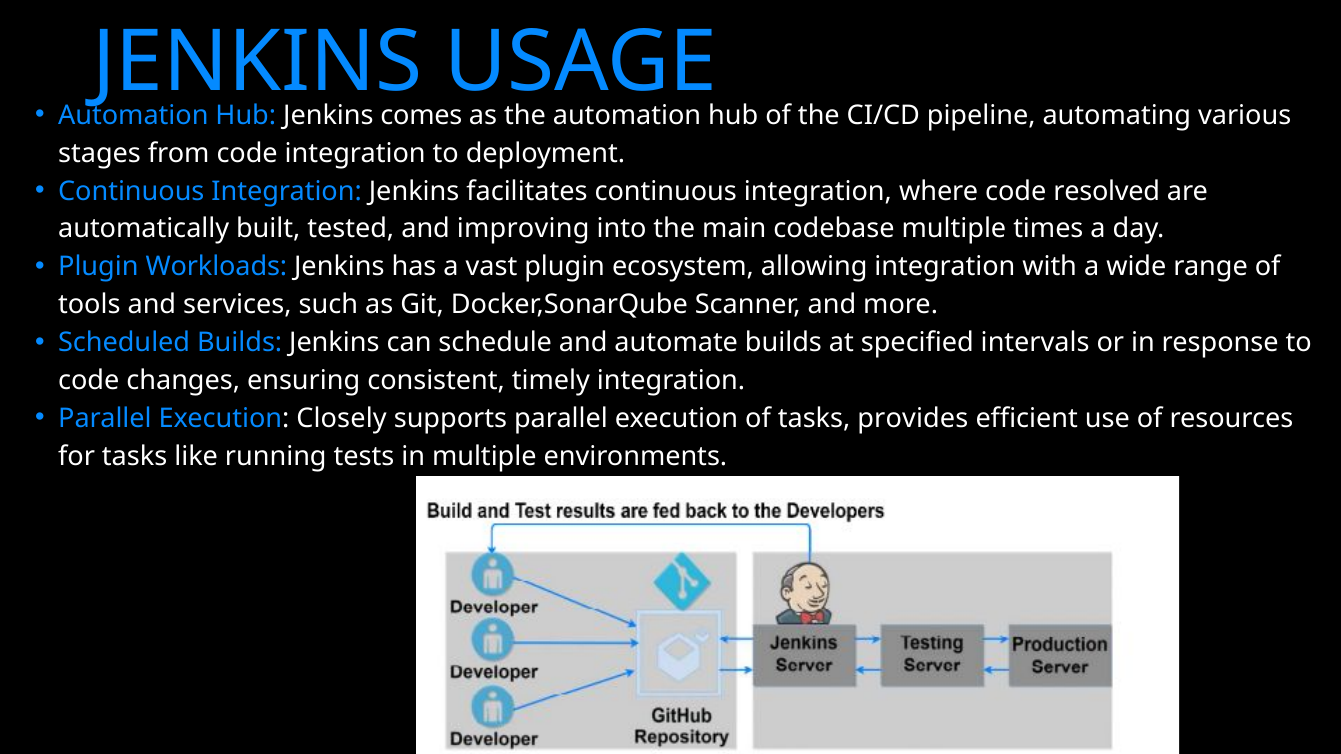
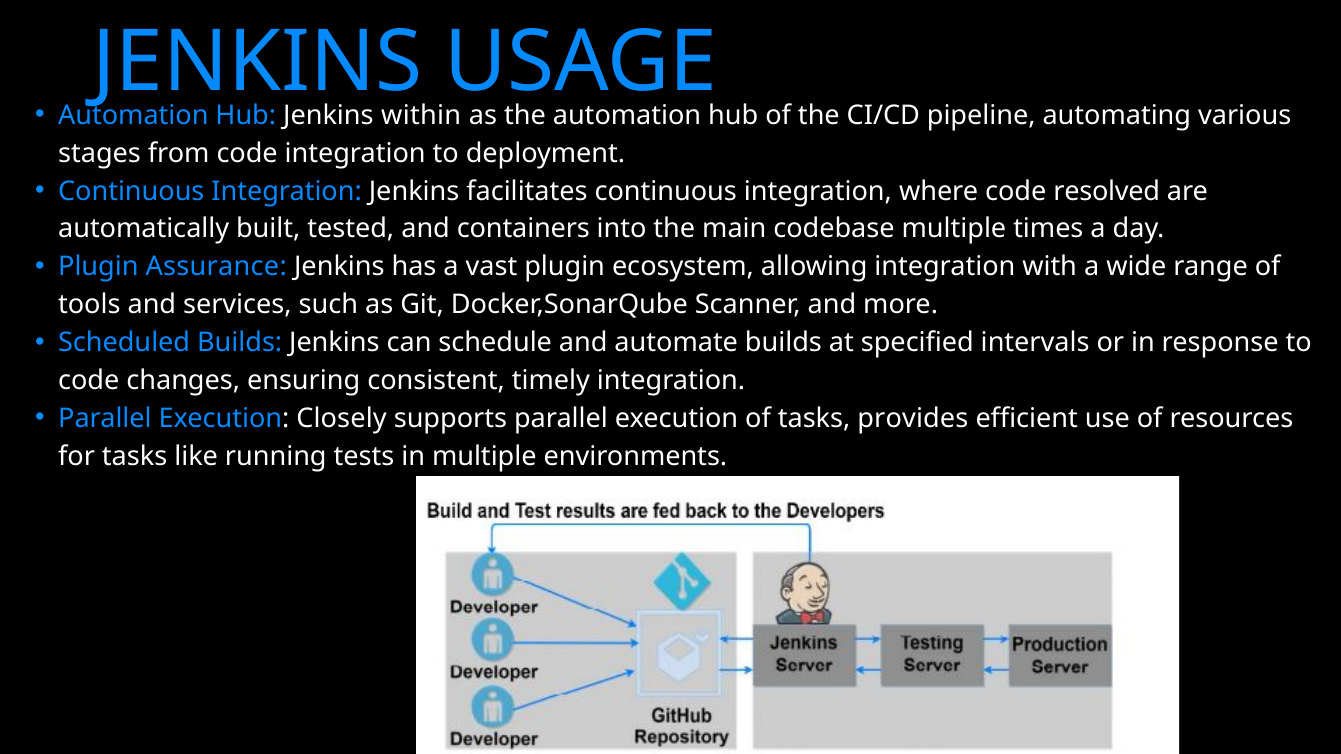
comes: comes -> within
improving: improving -> containers
Workloads: Workloads -> Assurance
